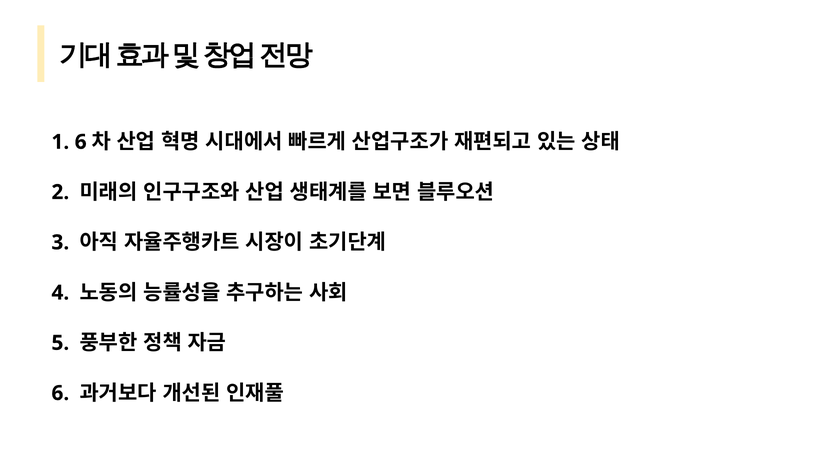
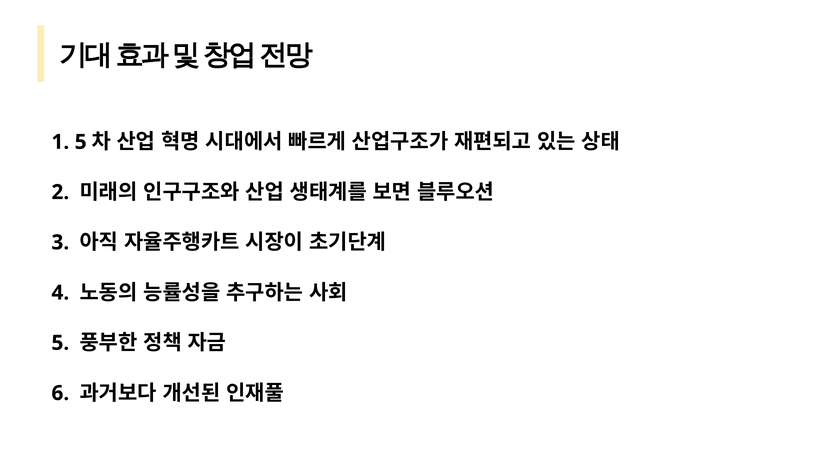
1 6: 6 -> 5
